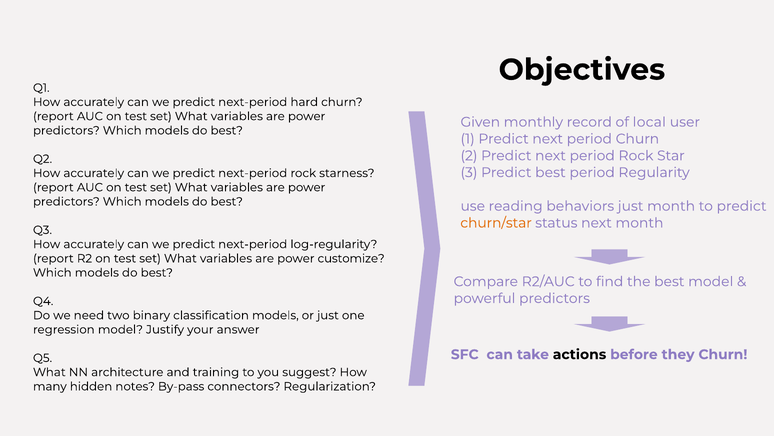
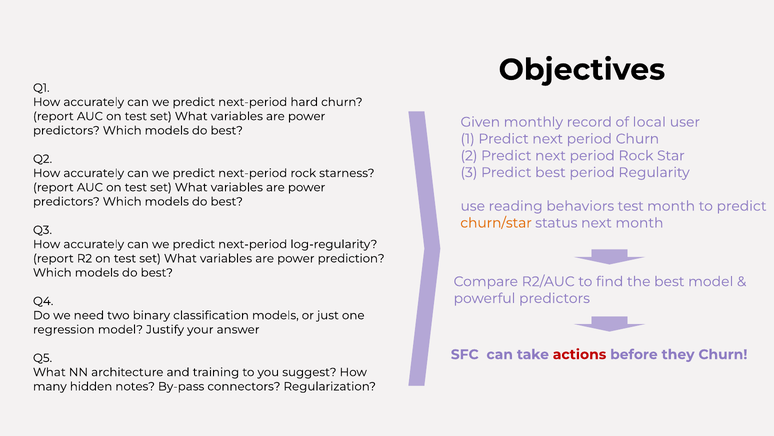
behaviors just: just -> test
customize: customize -> prediction
actions colour: black -> red
